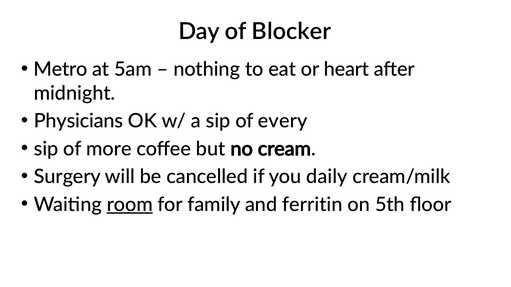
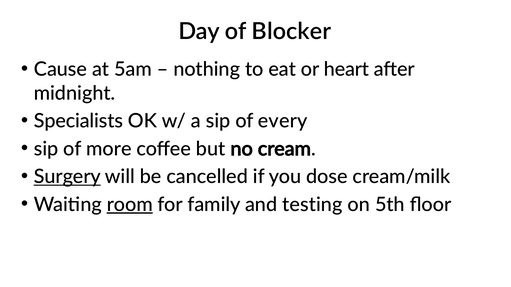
Metro: Metro -> Cause
Physicians: Physicians -> Specialists
Surgery underline: none -> present
daily: daily -> dose
ferritin: ferritin -> testing
